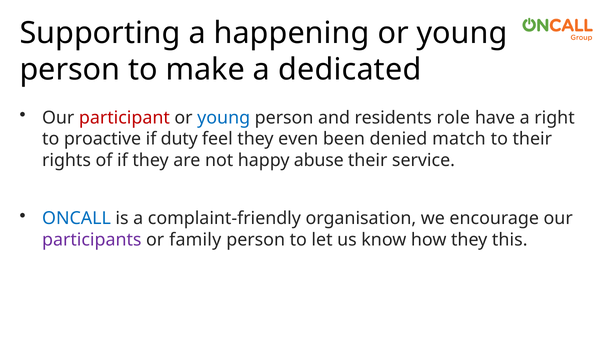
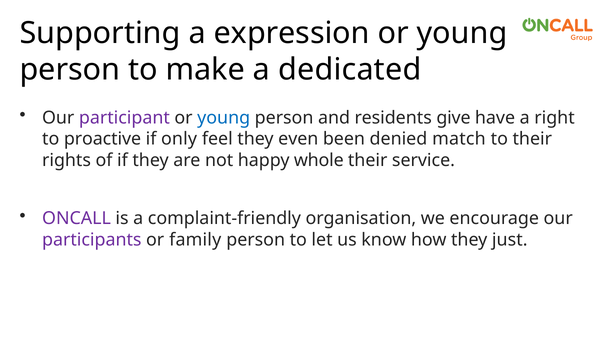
happening: happening -> expression
participant colour: red -> purple
role: role -> give
duty: duty -> only
abuse: abuse -> whole
ONCALL colour: blue -> purple
this: this -> just
